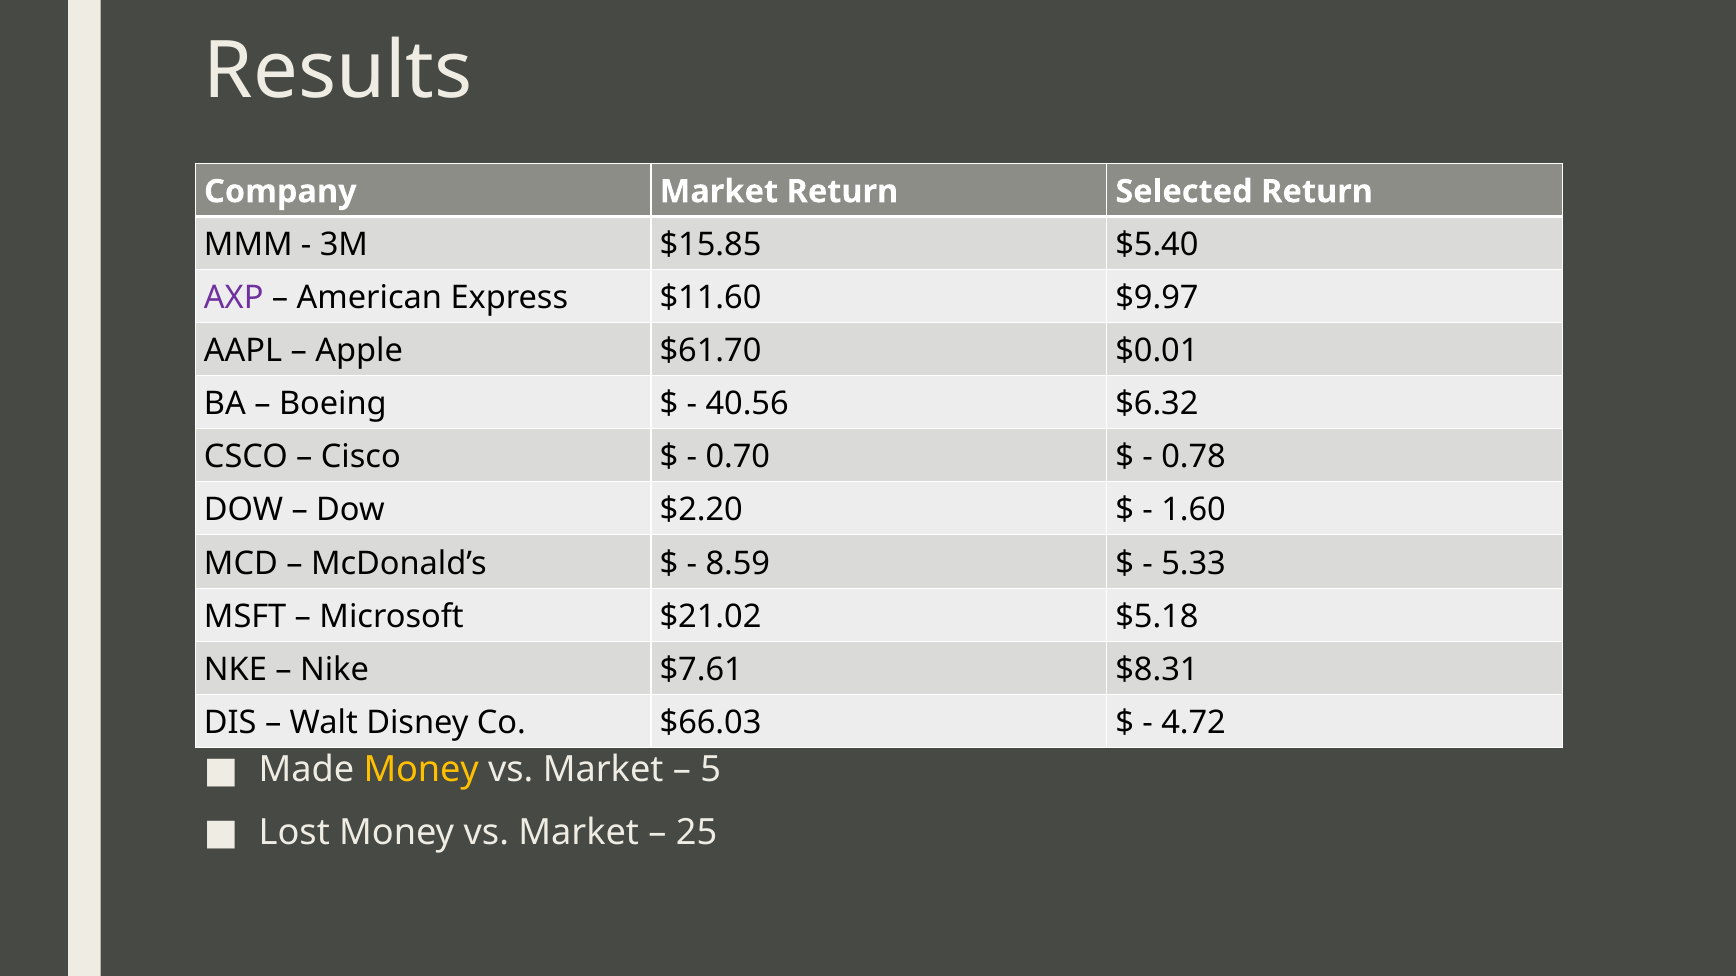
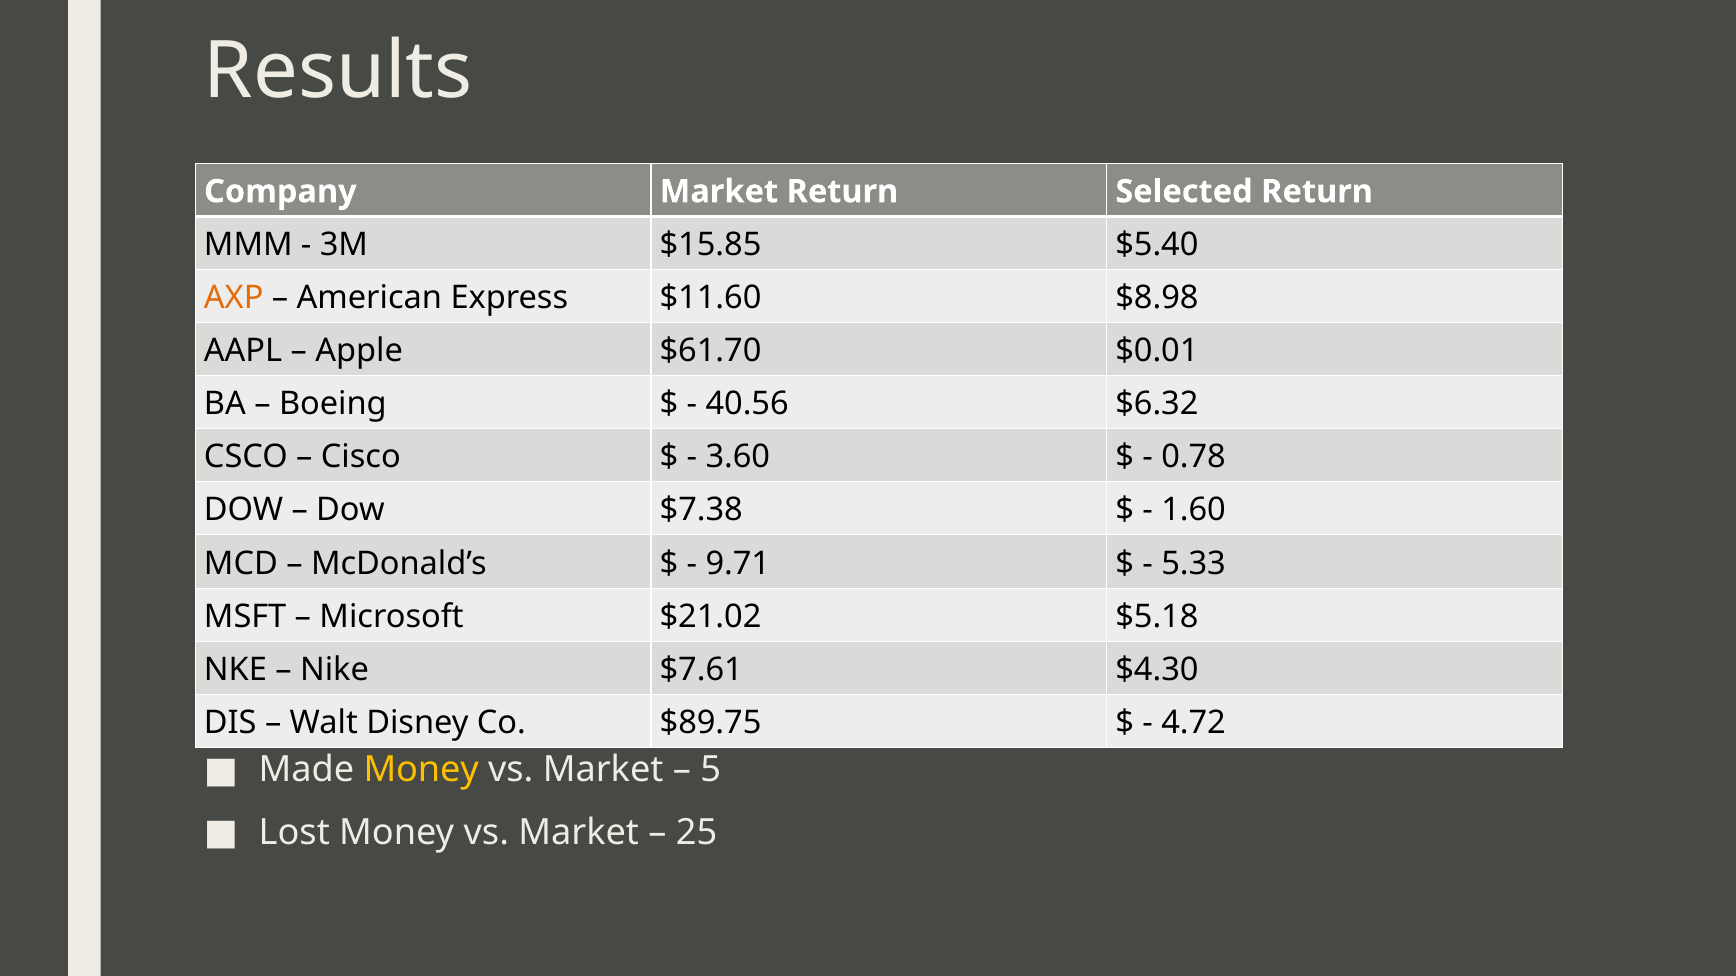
AXP colour: purple -> orange
$9.97: $9.97 -> $8.98
0.70: 0.70 -> 3.60
$2.20: $2.20 -> $7.38
8.59: 8.59 -> 9.71
$8.31: $8.31 -> $4.30
$66.03: $66.03 -> $89.75
